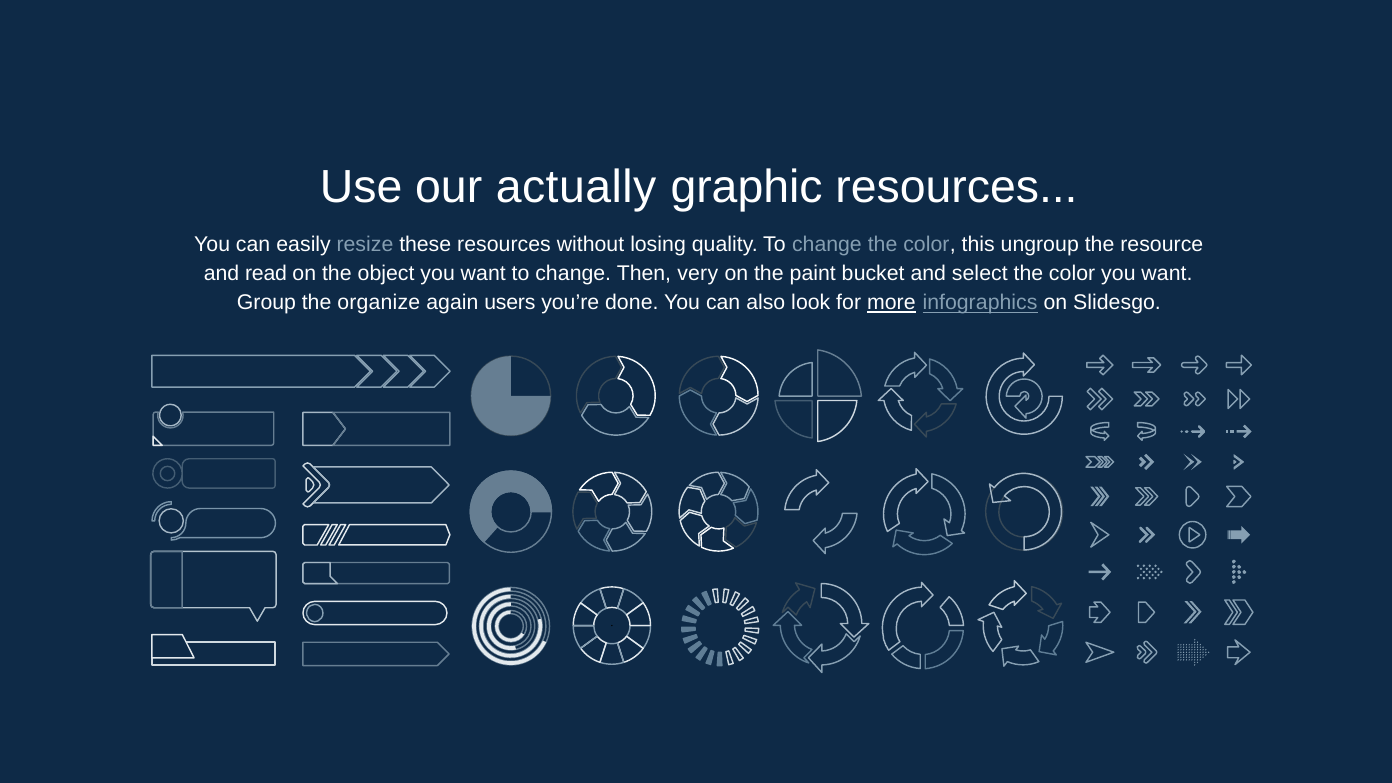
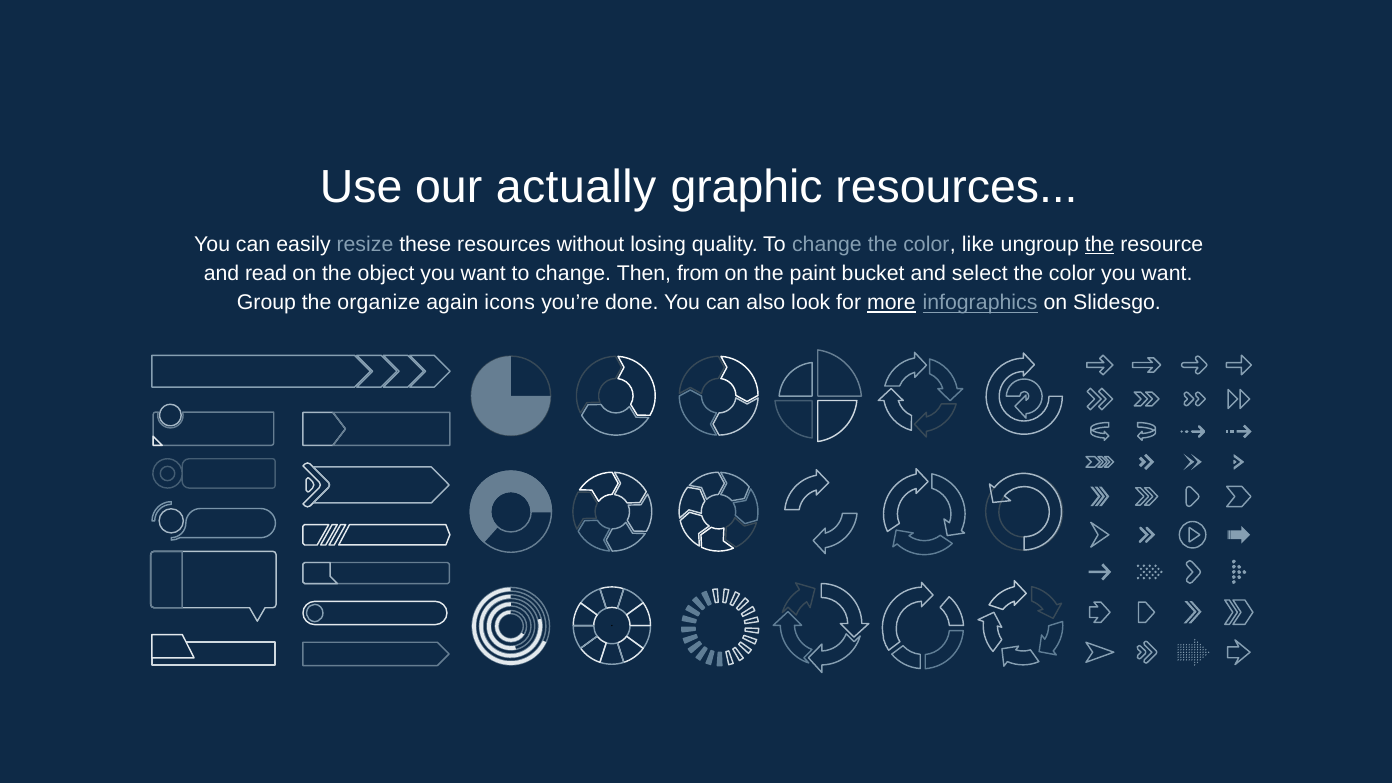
this: this -> like
the at (1100, 244) underline: none -> present
very: very -> from
users: users -> icons
